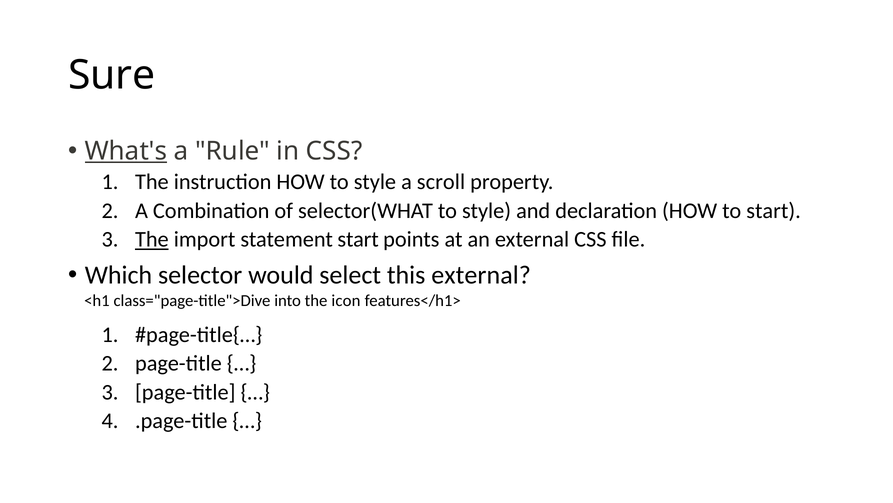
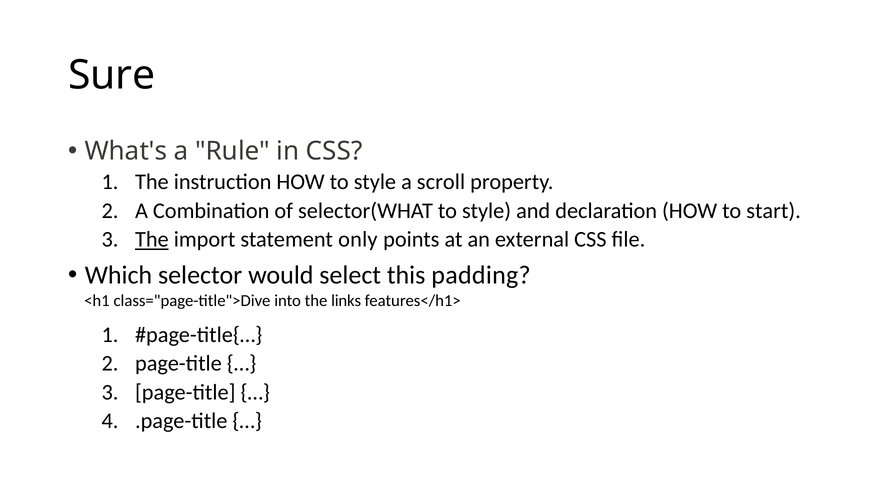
What's underline: present -> none
statement start: start -> only
this external: external -> padding
icon: icon -> links
